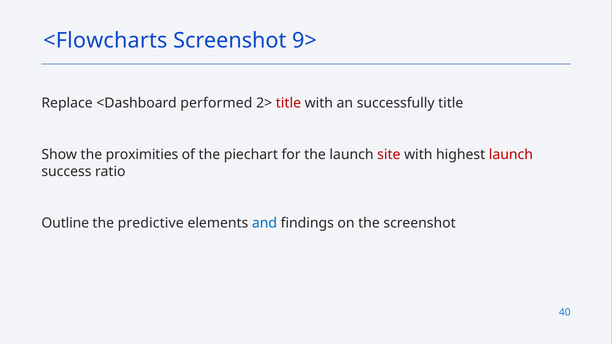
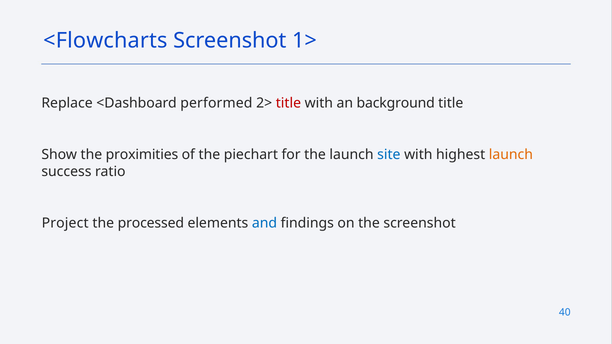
9>: 9> -> 1>
successfully: successfully -> background
site colour: red -> blue
launch at (511, 155) colour: red -> orange
Outline: Outline -> Project
predictive: predictive -> processed
